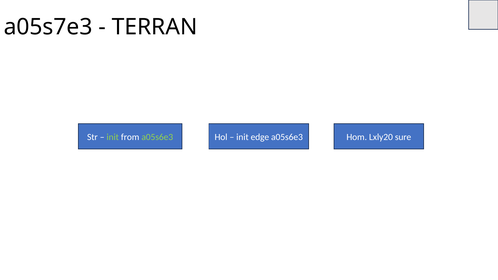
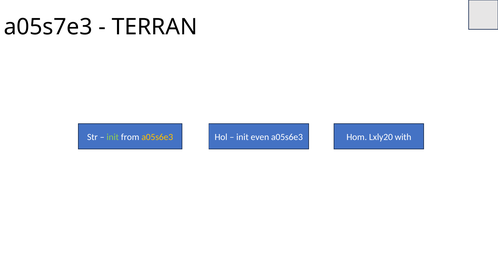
a05s6e3 at (157, 137) colour: light green -> yellow
edge: edge -> even
sure: sure -> with
